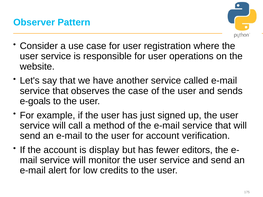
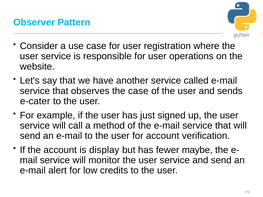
e-goals: e-goals -> e-cater
editors: editors -> maybe
